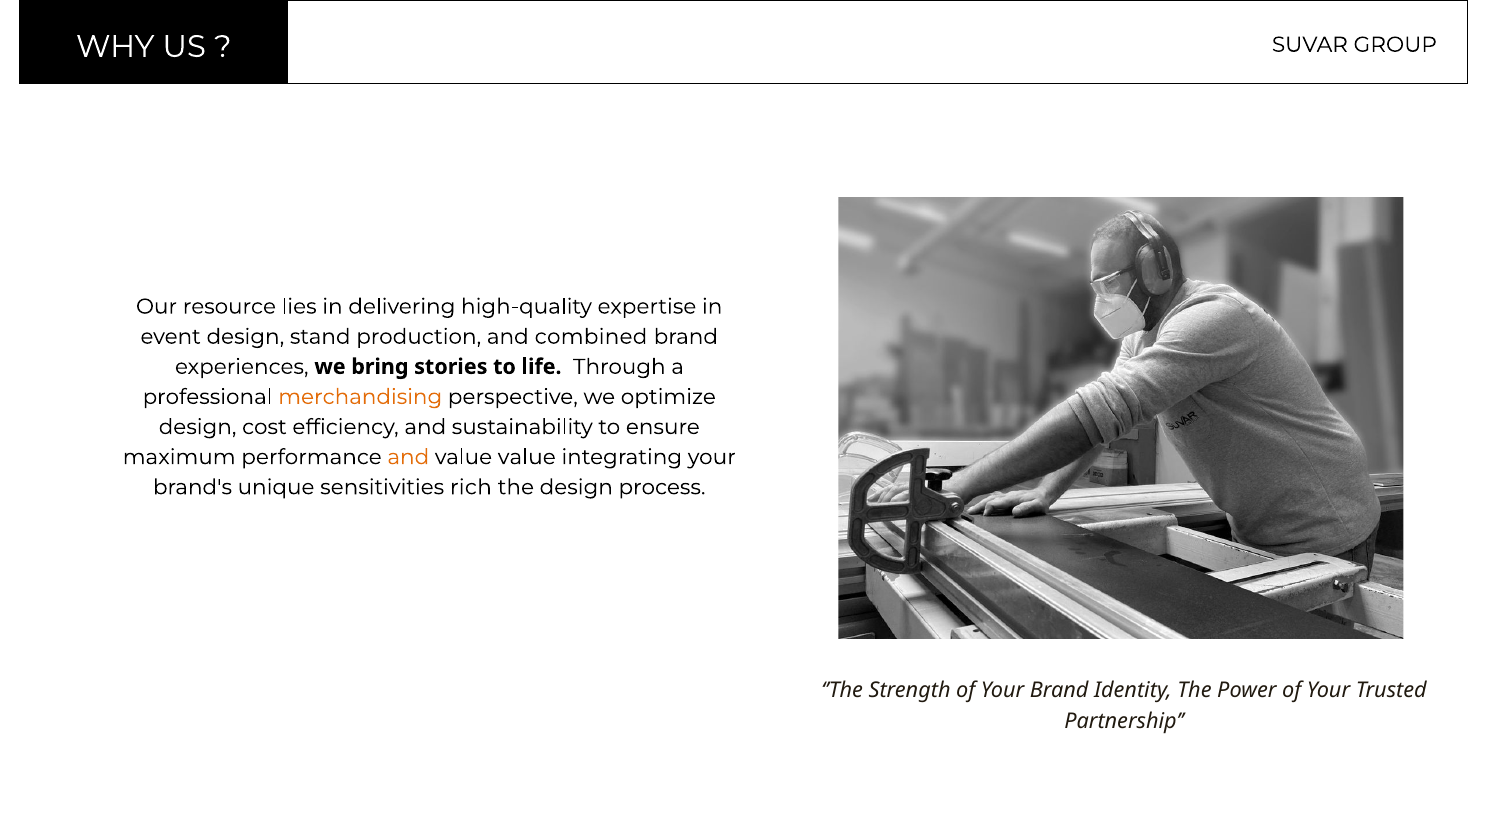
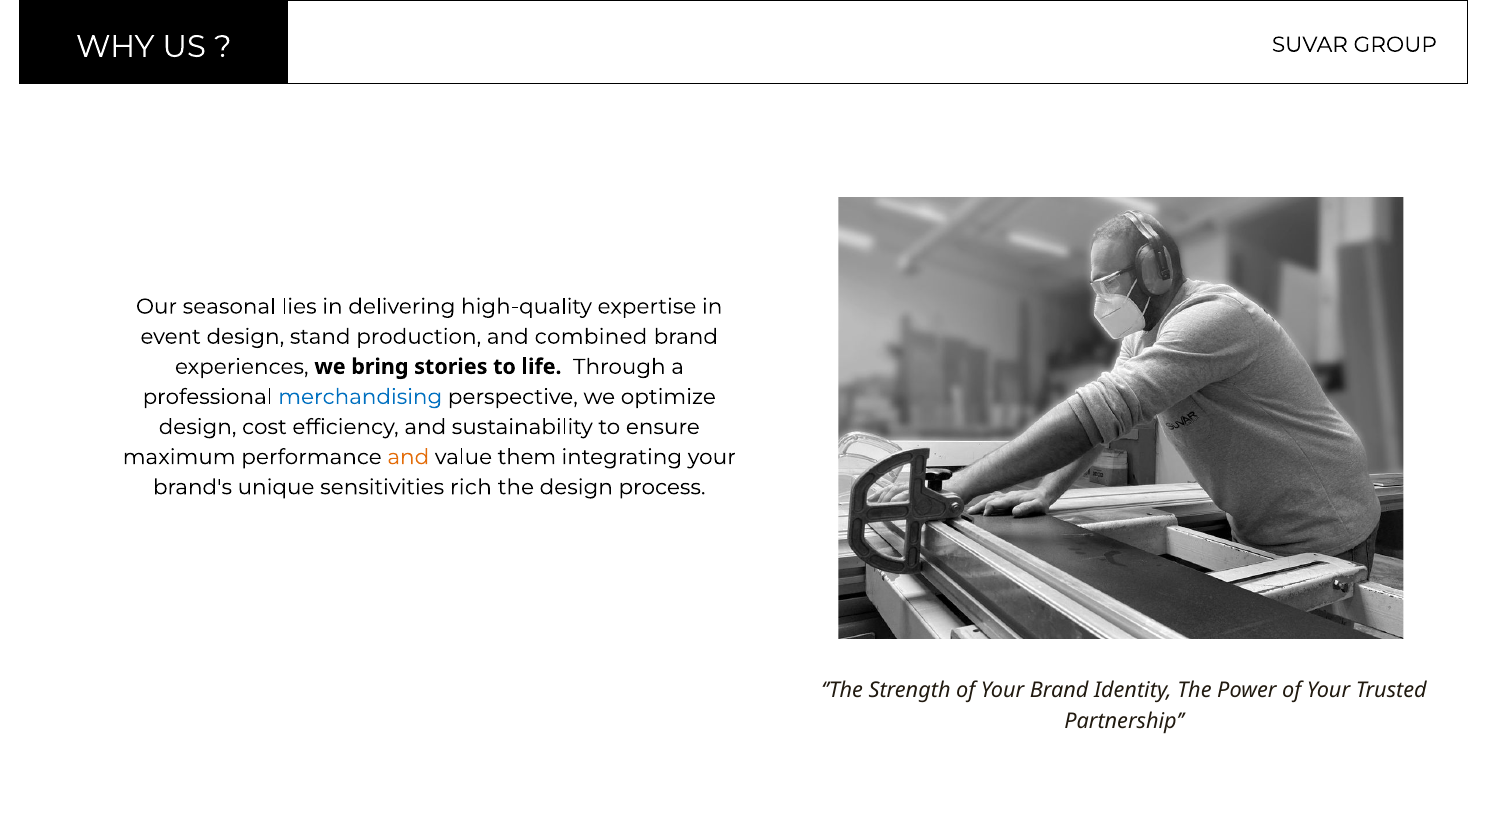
resource: resource -> seasonal
merchandising colour: orange -> blue
value value: value -> them
